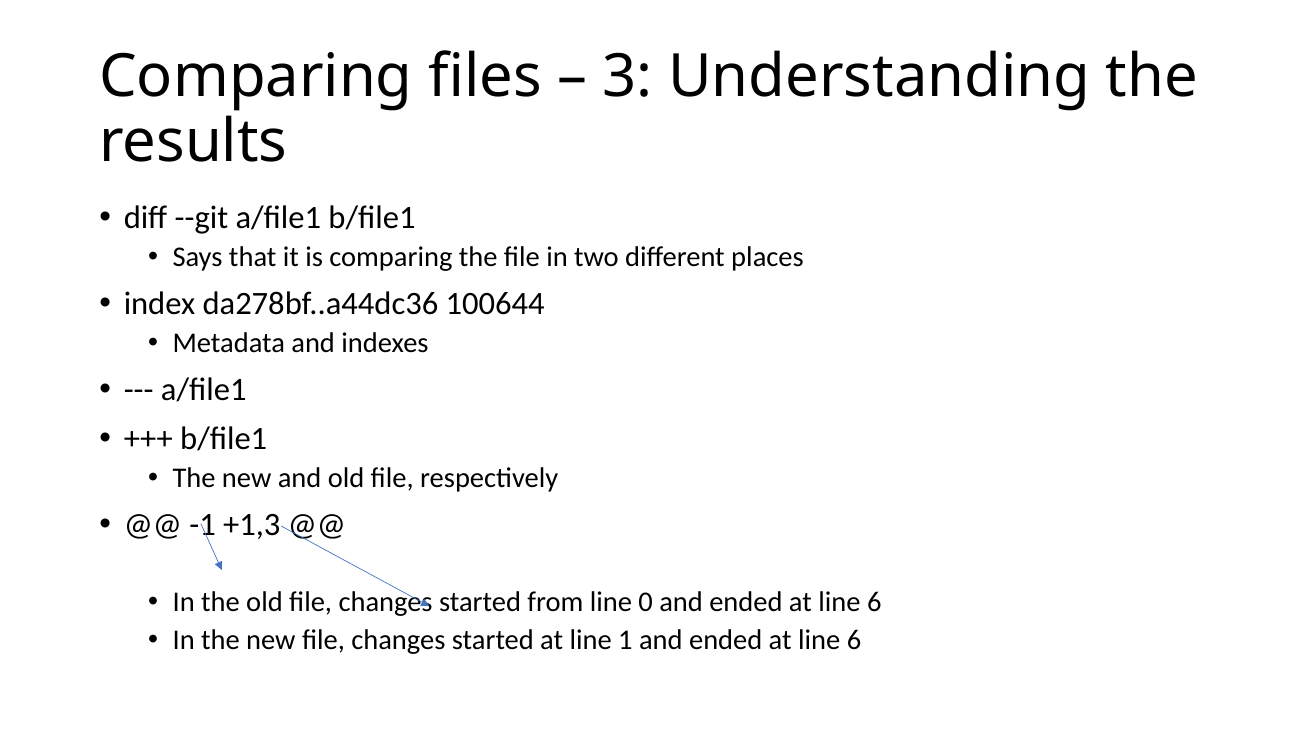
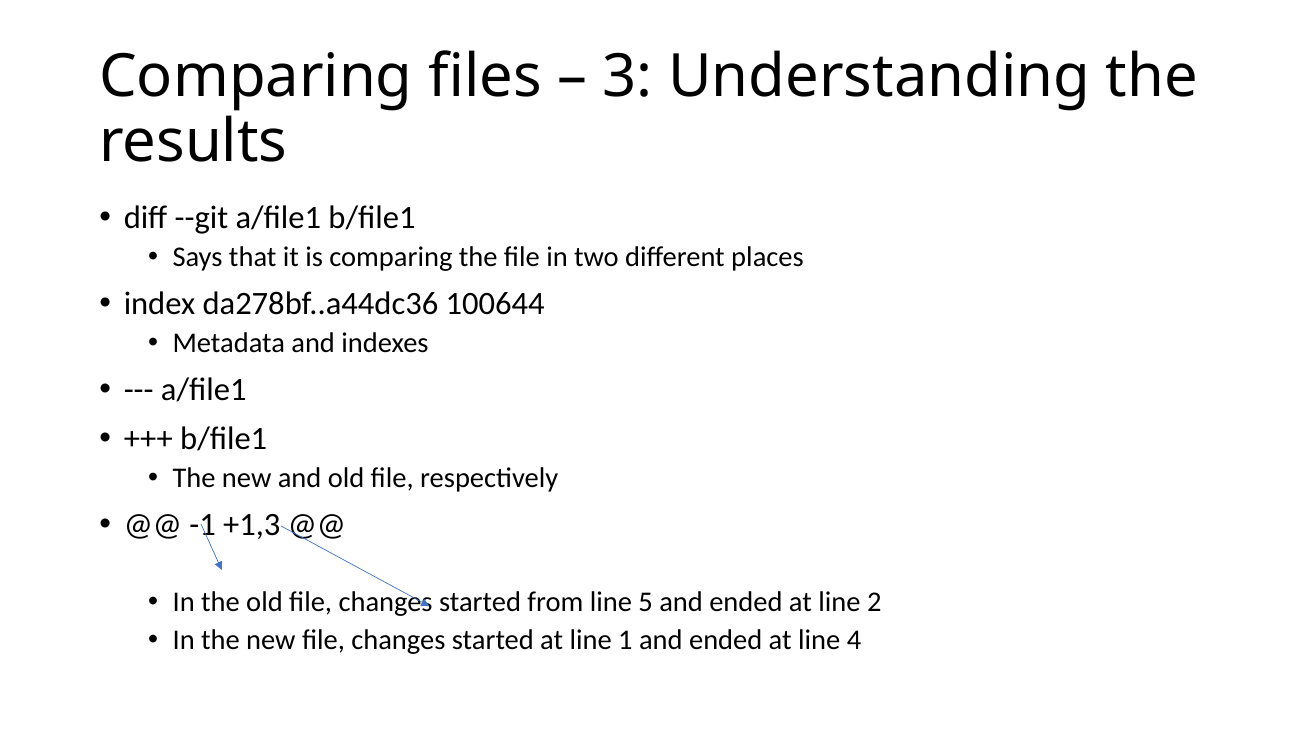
0: 0 -> 5
6 at (874, 602): 6 -> 2
6 at (854, 640): 6 -> 4
